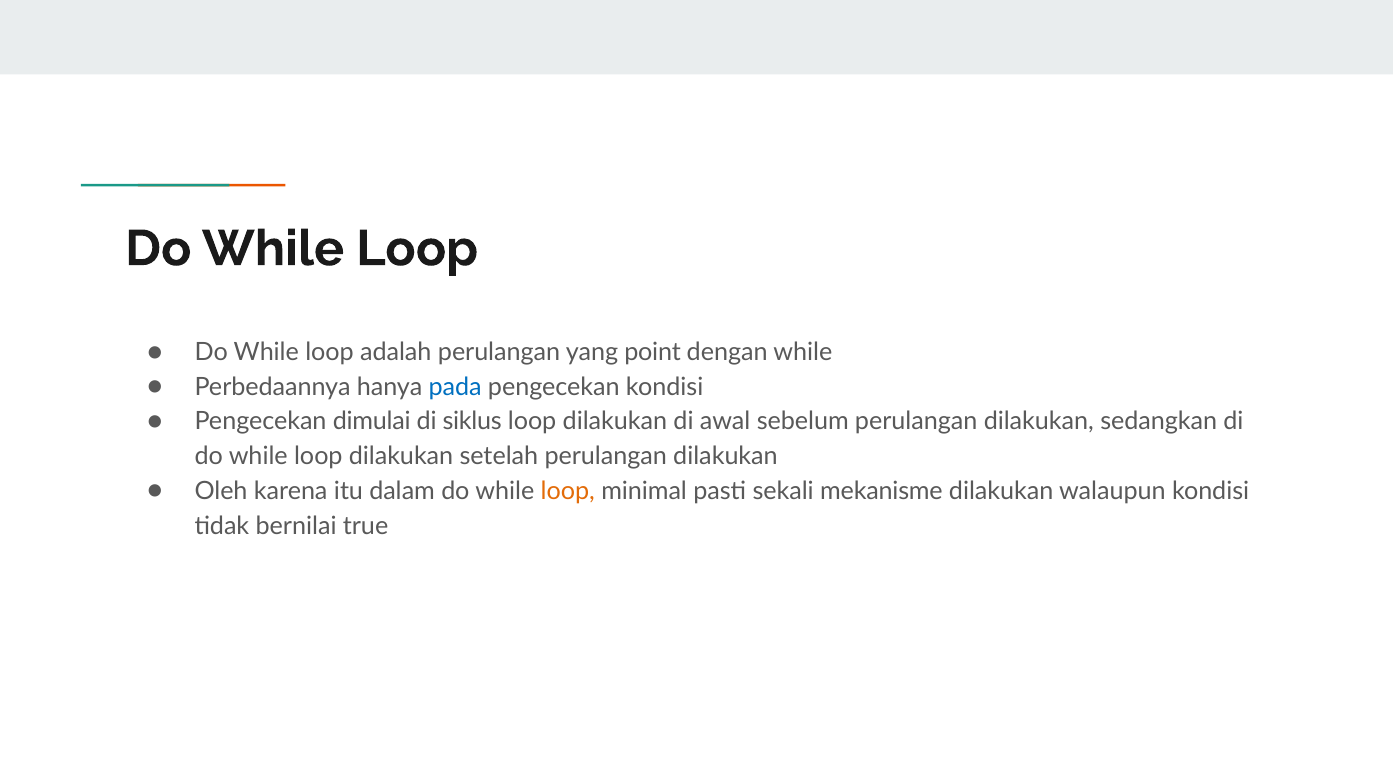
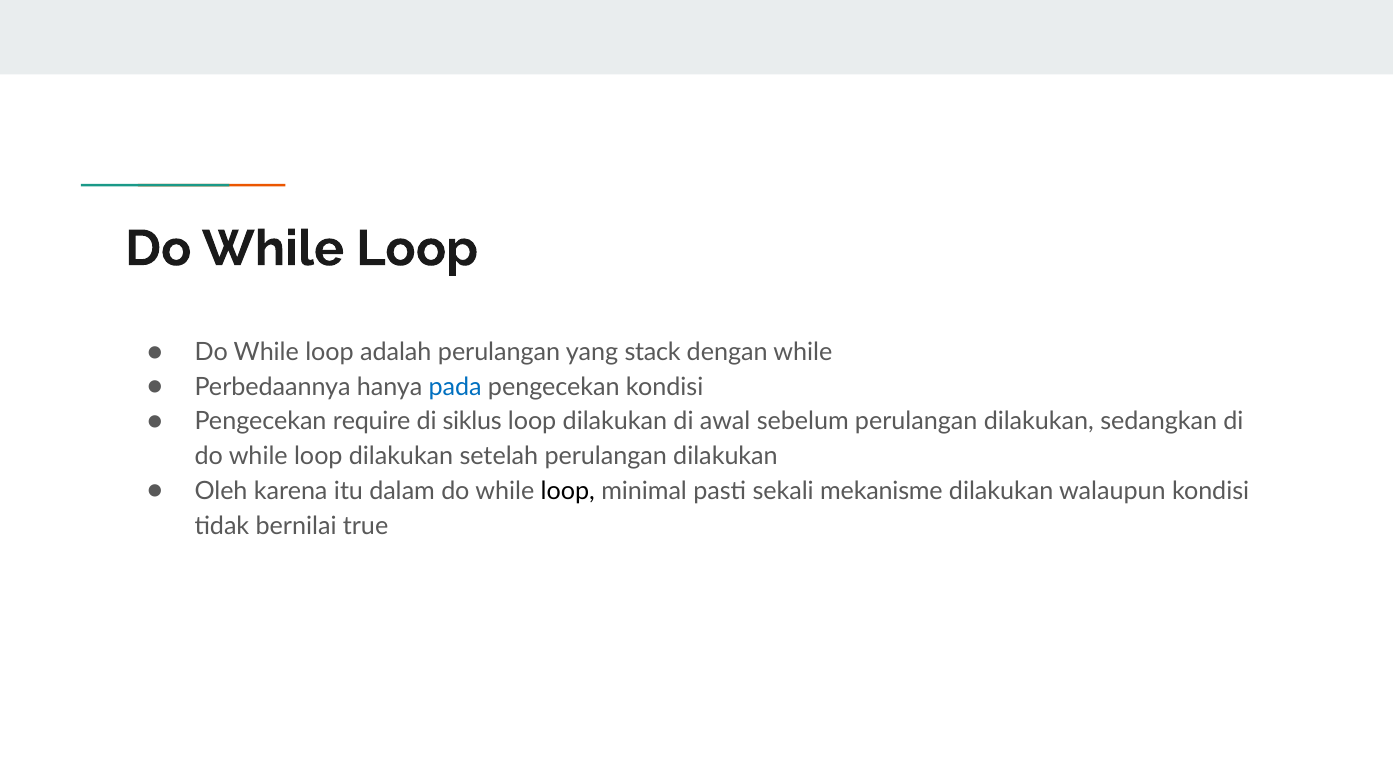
point: point -> stack
dimulai: dimulai -> require
loop at (568, 491) colour: orange -> black
